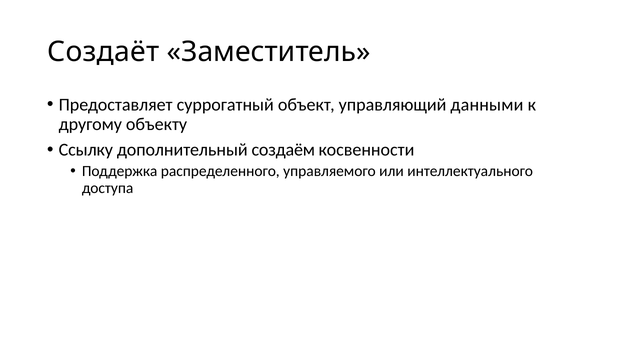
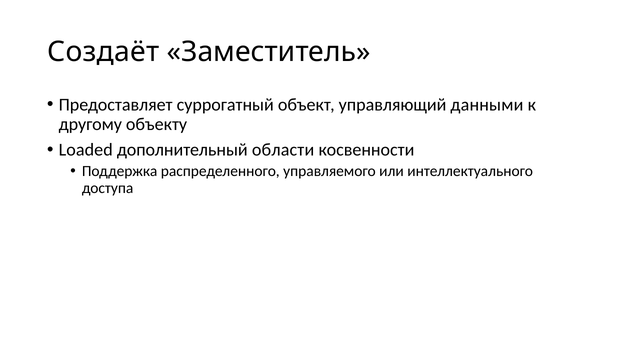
Ссылку: Ссылку -> Loaded
создаём: создаём -> области
